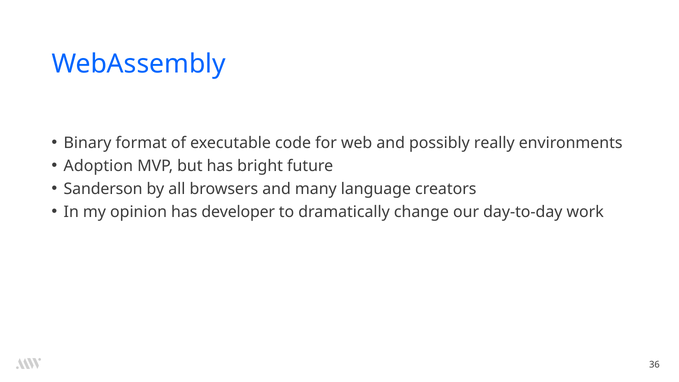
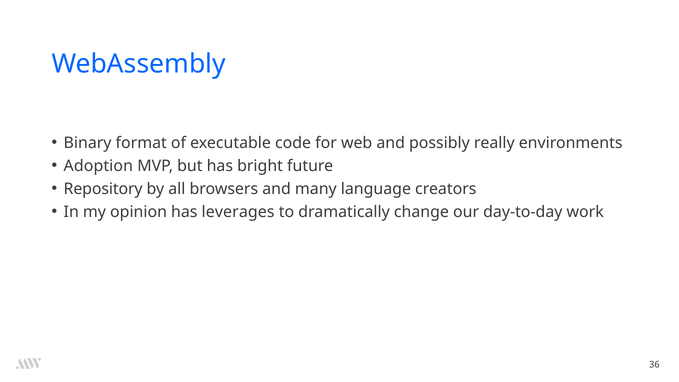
Sanderson: Sanderson -> Repository
developer: developer -> leverages
